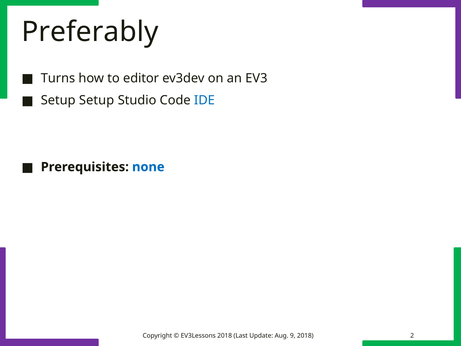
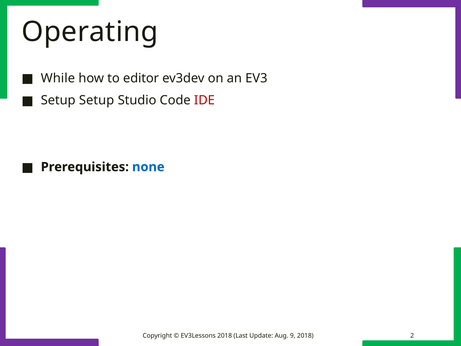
Preferably: Preferably -> Operating
Turns: Turns -> While
IDE colour: blue -> red
